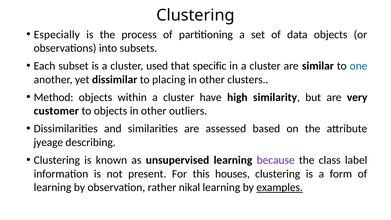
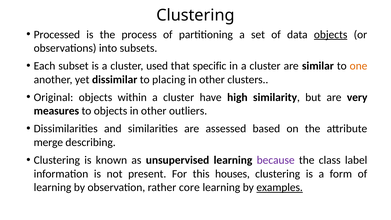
Especially: Especially -> Processed
objects at (331, 34) underline: none -> present
one colour: blue -> orange
Method: Method -> Original
customer: customer -> measures
jyeage: jyeage -> merge
nikal: nikal -> core
